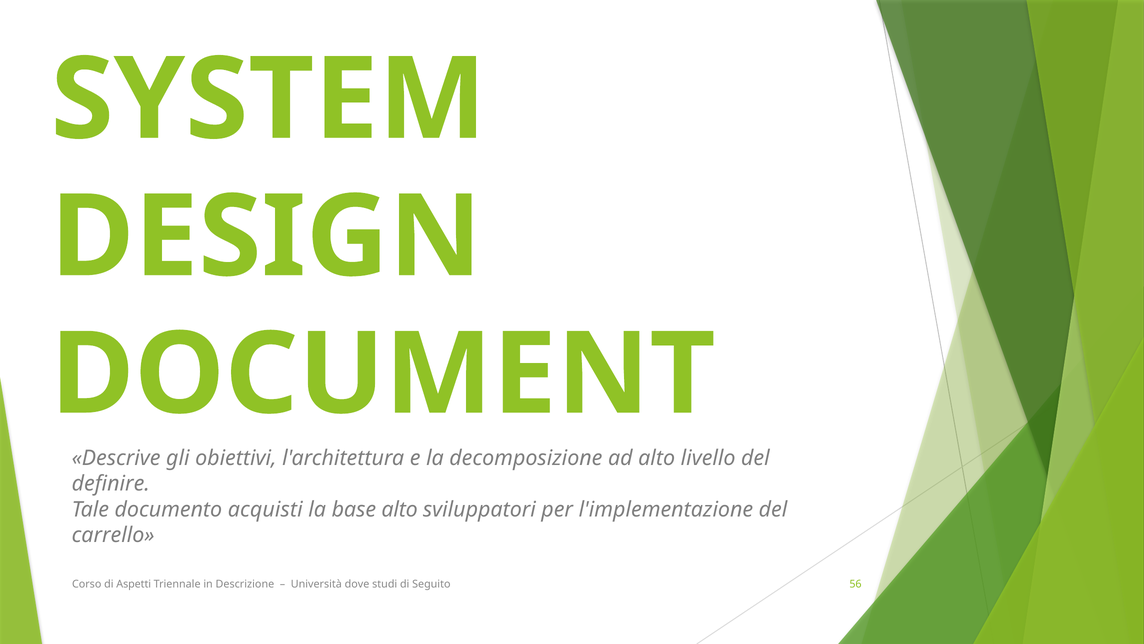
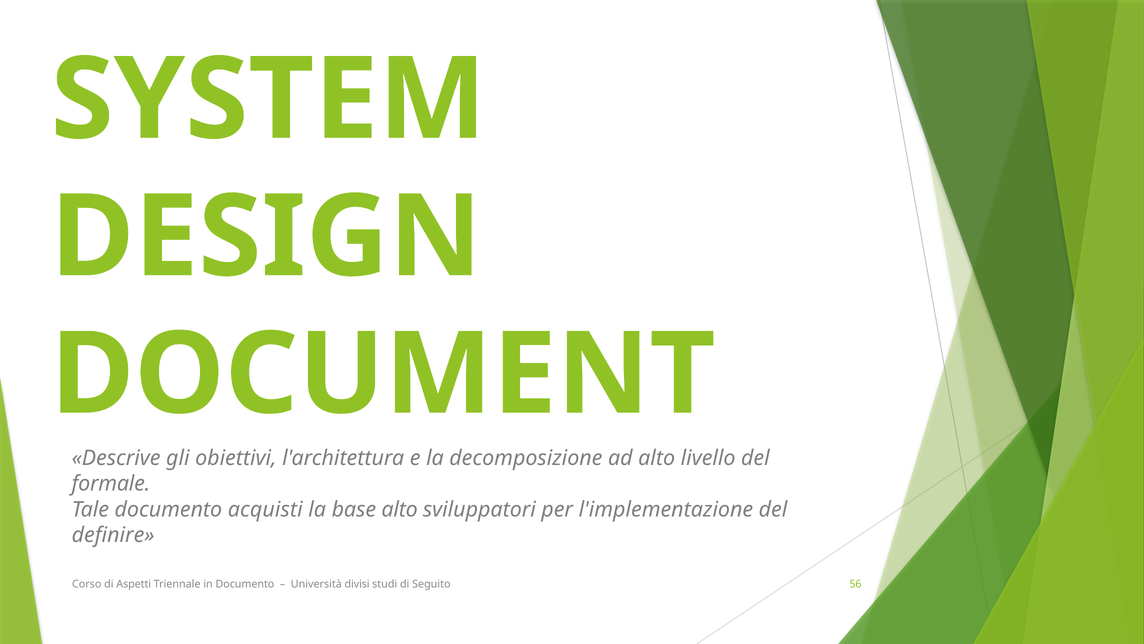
definire: definire -> formale
carrello: carrello -> definire
in Descrizione: Descrizione -> Documento
dove: dove -> divisi
